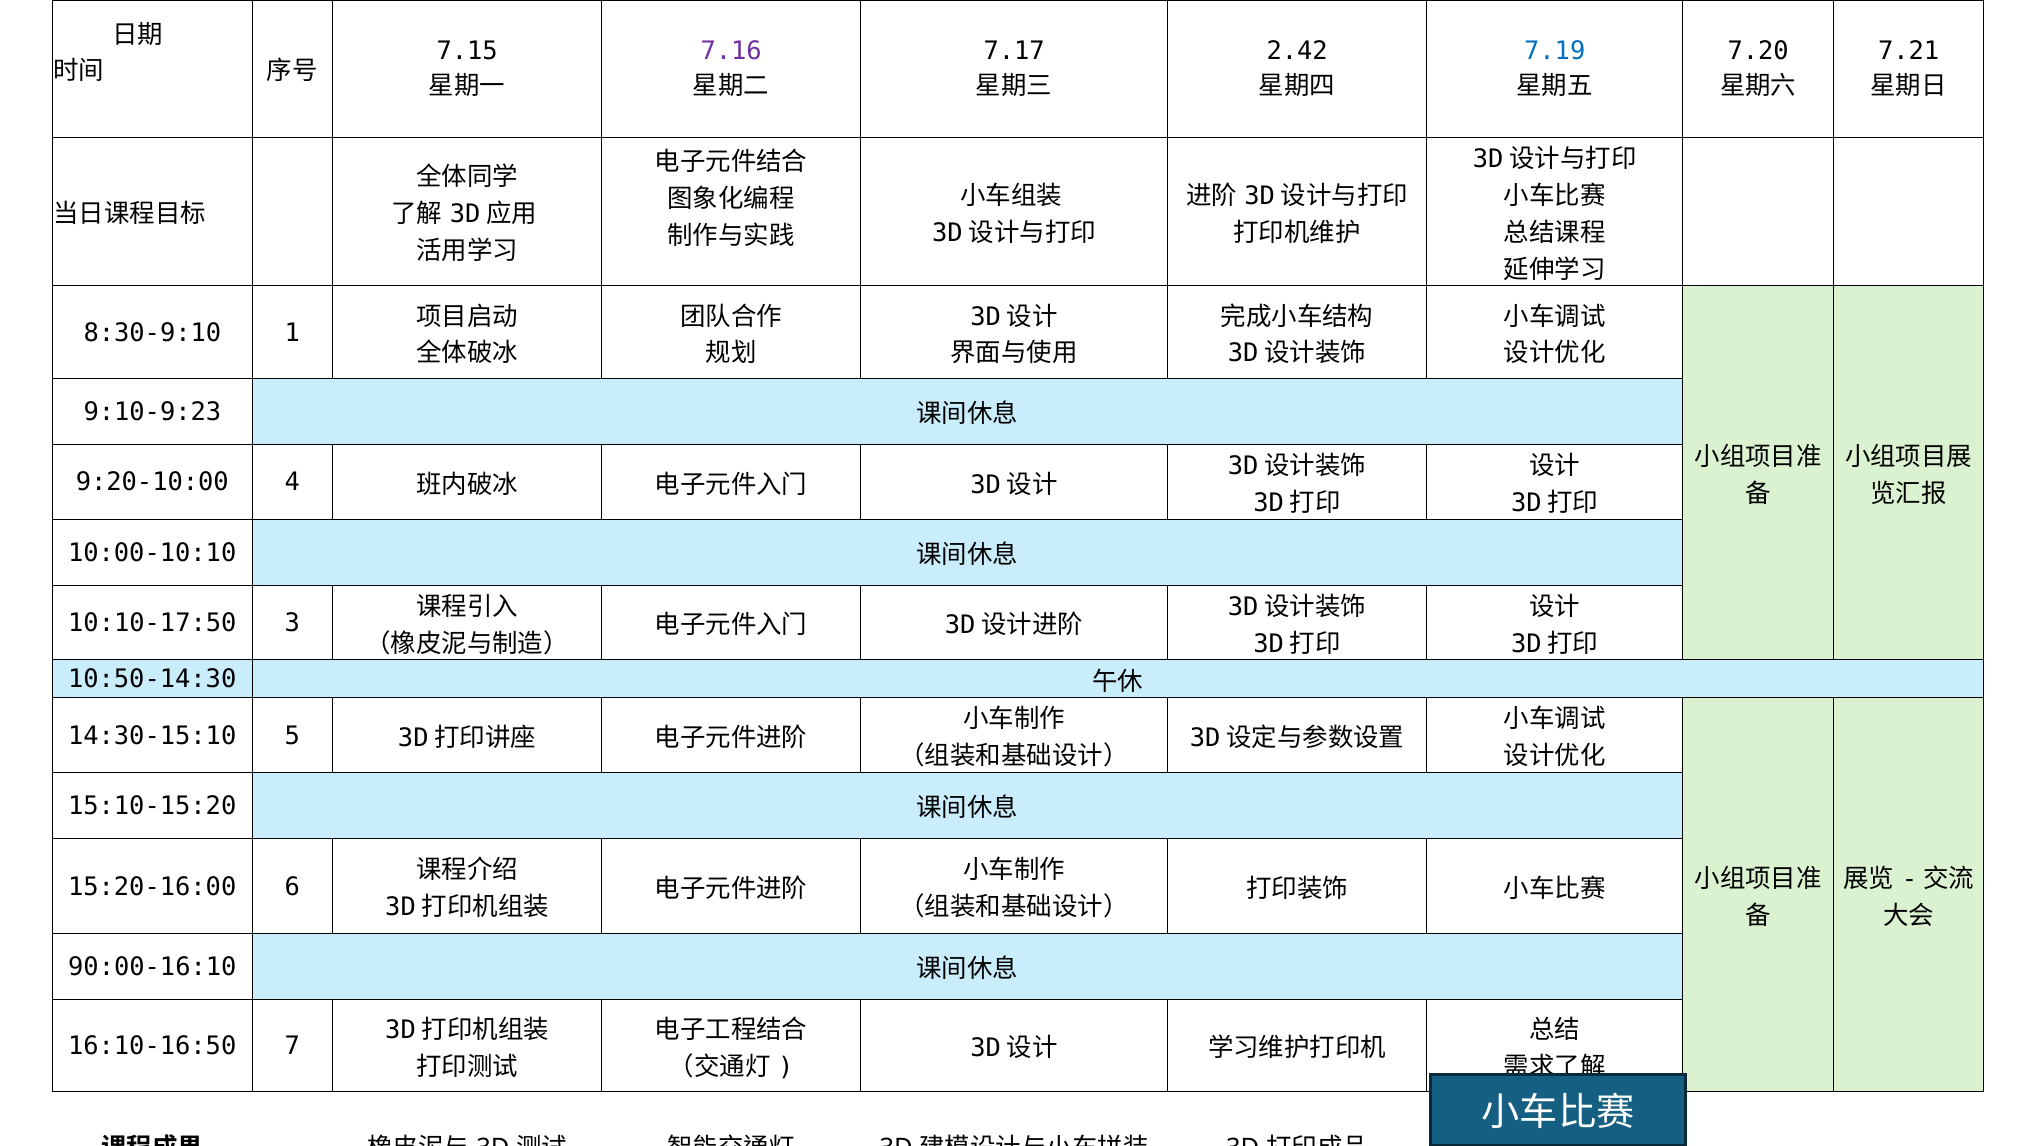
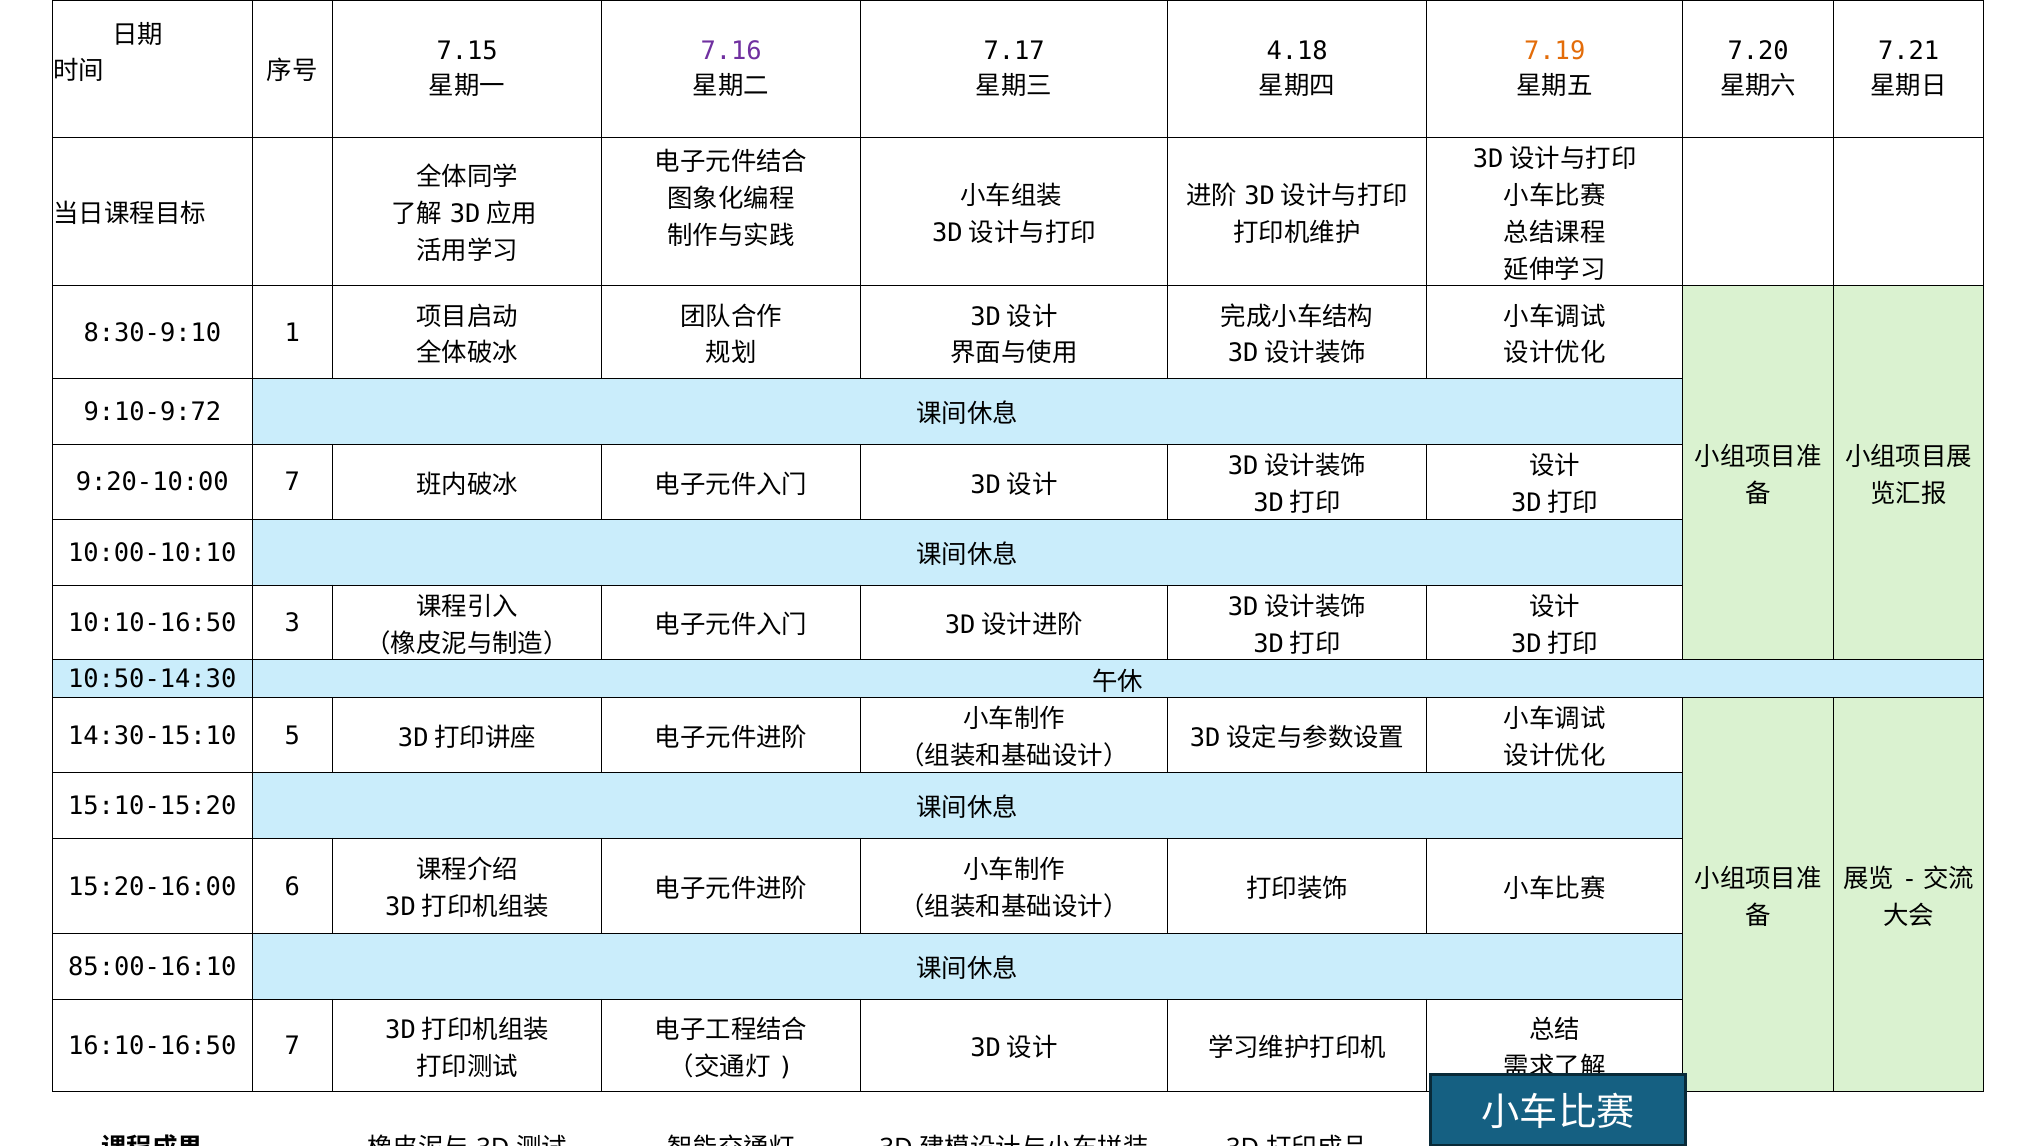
2.42: 2.42 -> 4.18
7.19 colour: blue -> orange
9:10-9:23: 9:10-9:23 -> 9:10-9:72
9:20-10:00 4: 4 -> 7
10:10-17:50: 10:10-17:50 -> 10:10-16:50
90:00-16:10: 90:00-16:10 -> 85:00-16:10
